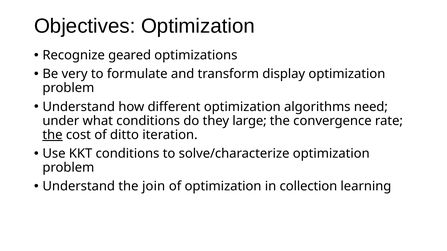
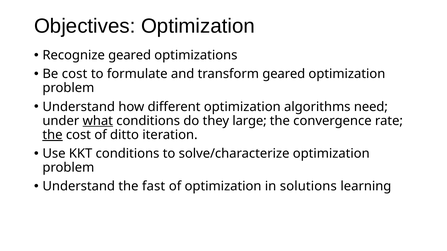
Be very: very -> cost
transform display: display -> geared
what underline: none -> present
join: join -> fast
collection: collection -> solutions
